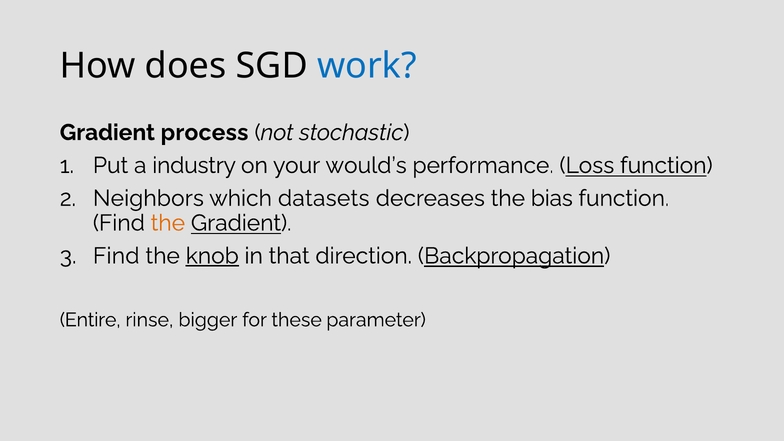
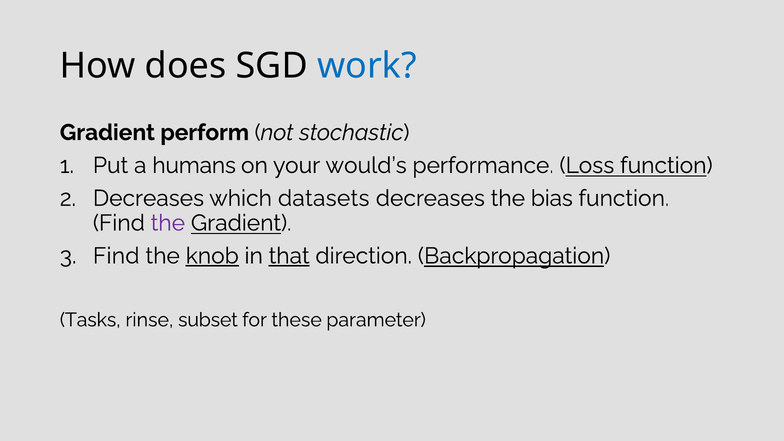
process: process -> perform
industry: industry -> humans
Neighbors at (148, 198): Neighbors -> Decreases
the at (168, 223) colour: orange -> purple
that underline: none -> present
Entire: Entire -> Tasks
bigger: bigger -> subset
